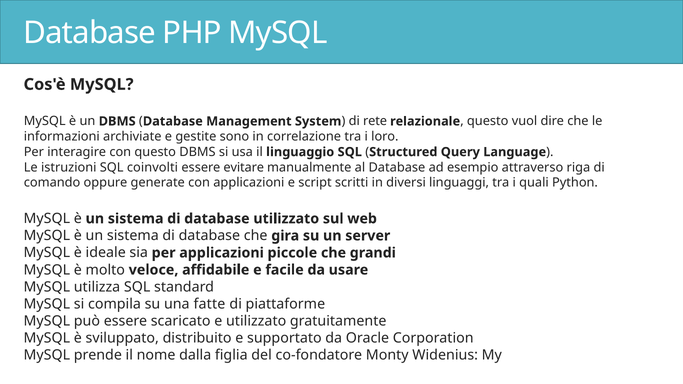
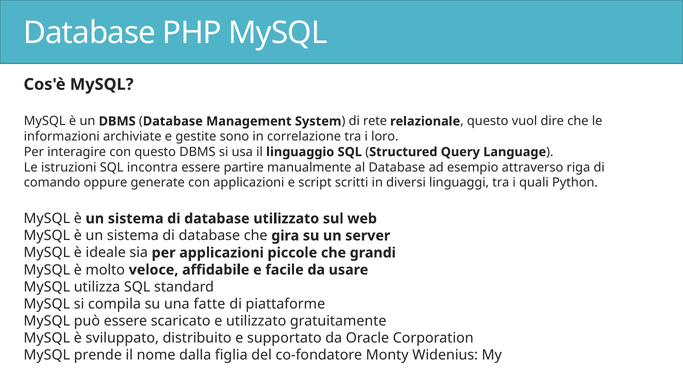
coinvolti: coinvolti -> incontra
evitare: evitare -> partire
